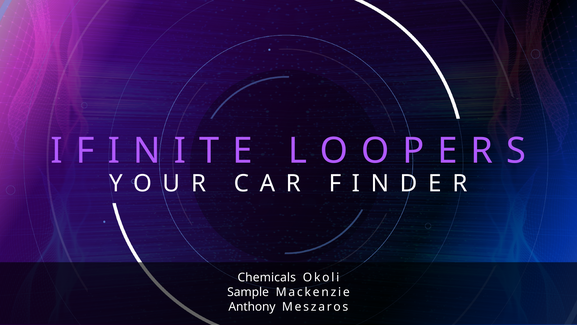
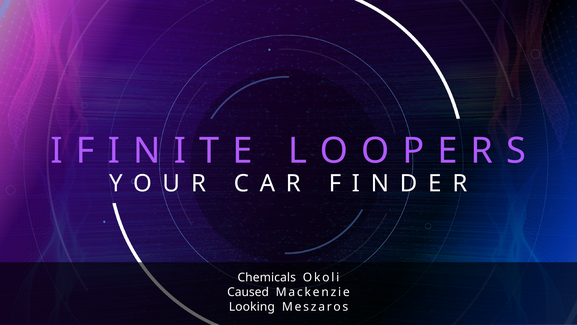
Sample: Sample -> Caused
Anthony: Anthony -> Looking
